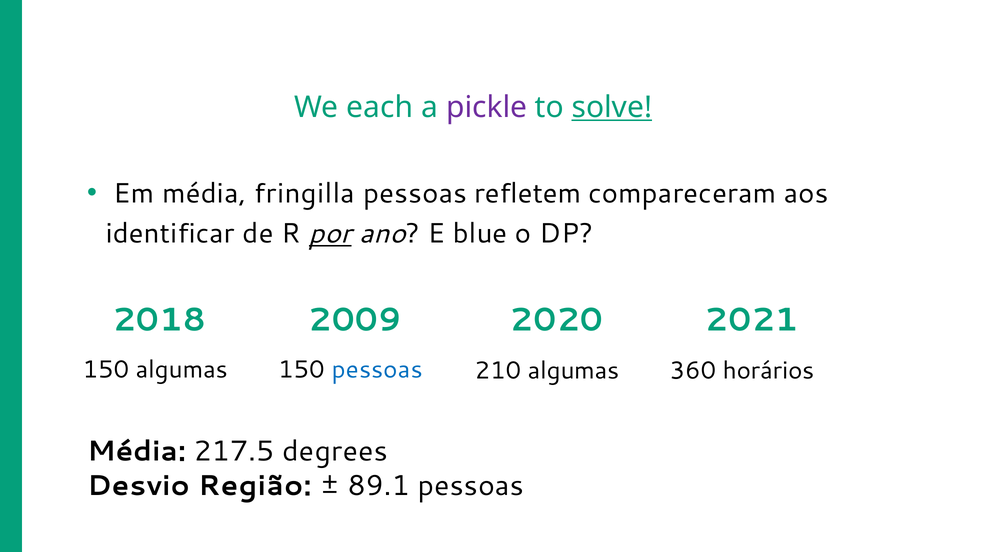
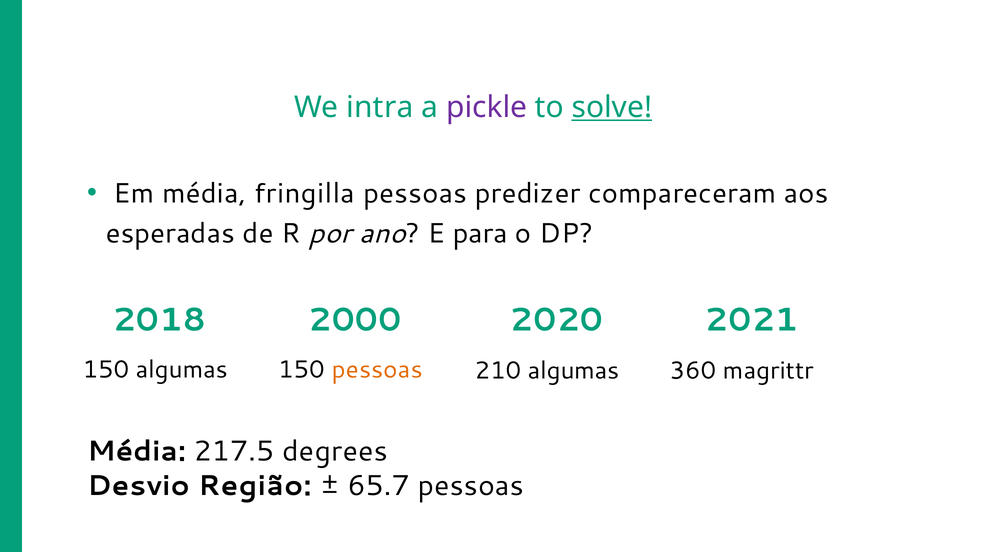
each: each -> intra
refletem: refletem -> predizer
identificar: identificar -> esperadas
por underline: present -> none
blue: blue -> para
2009: 2009 -> 2000
pessoas at (377, 369) colour: blue -> orange
horários: horários -> magrittr
89.1: 89.1 -> 65.7
